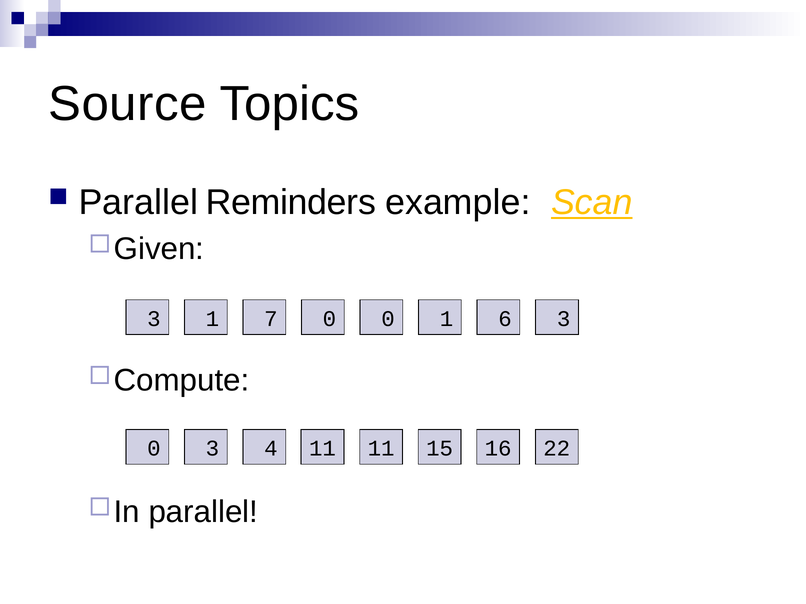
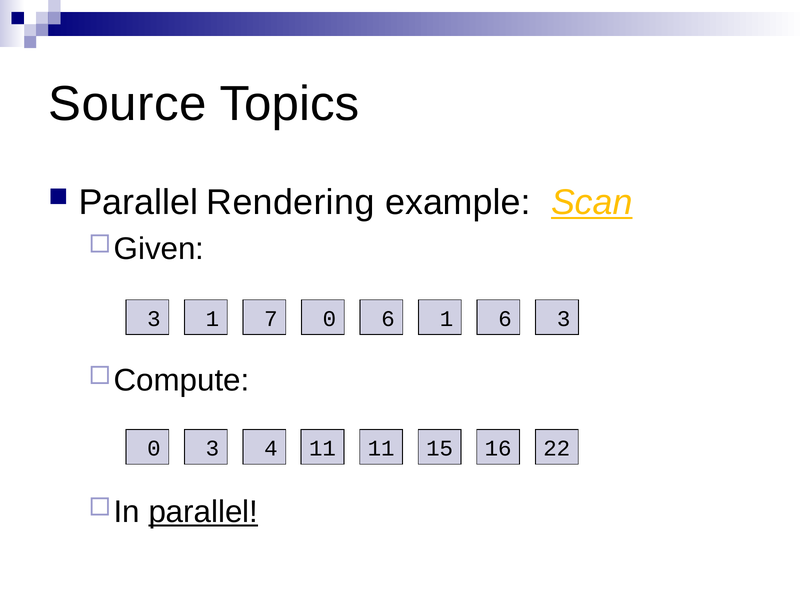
Reminders: Reminders -> Rendering
0 0: 0 -> 6
parallel at (203, 512) underline: none -> present
